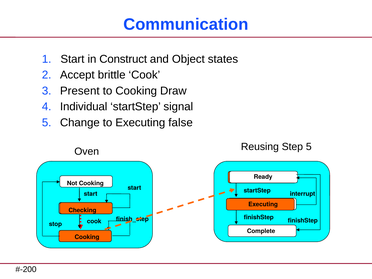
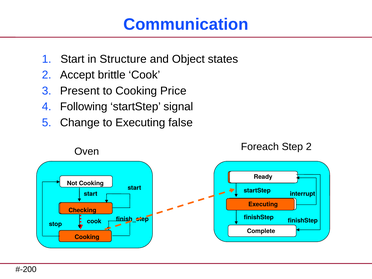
Construct: Construct -> Structure
Draw: Draw -> Price
Individual: Individual -> Following
Reusing: Reusing -> Foreach
Step 5: 5 -> 2
